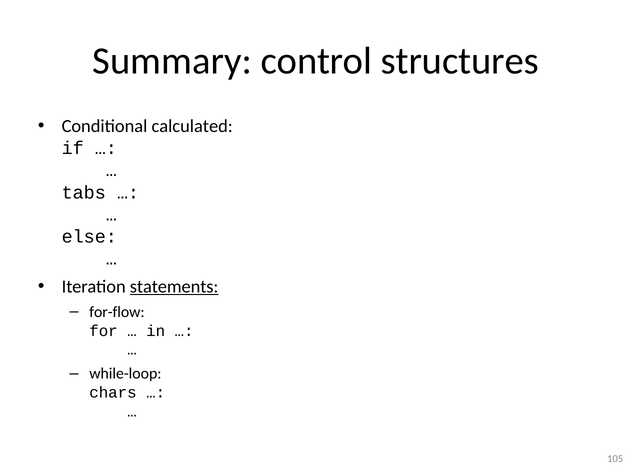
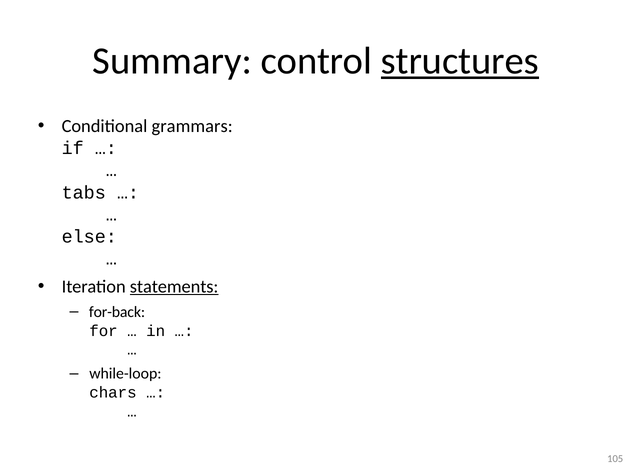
structures underline: none -> present
calculated: calculated -> grammars
for-flow: for-flow -> for-back
